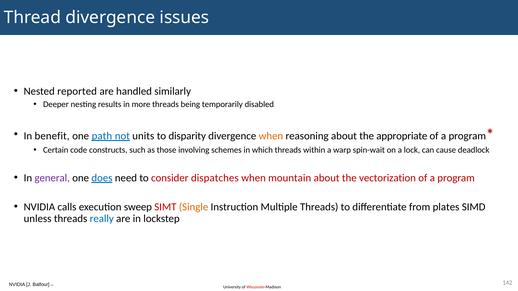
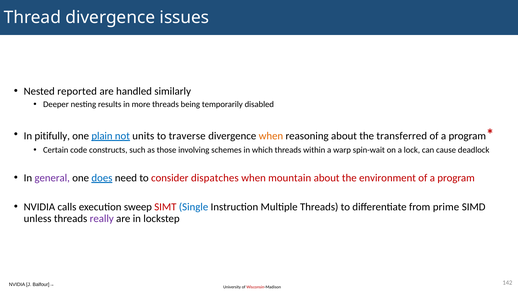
benefit: benefit -> pitifully
path: path -> plain
disparity: disparity -> traverse
appropriate: appropriate -> transferred
vectorization: vectorization -> environment
Single colour: orange -> blue
plates: plates -> prime
really colour: blue -> purple
